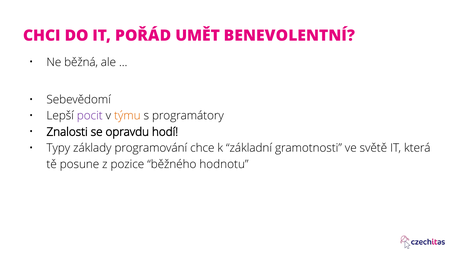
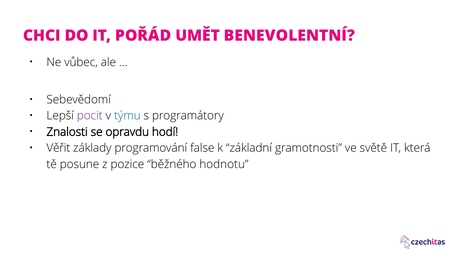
běžná: běžná -> vůbec
týmu colour: orange -> blue
Typy: Typy -> Věřit
chce: chce -> false
